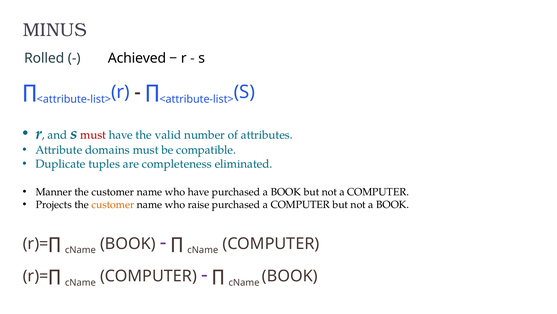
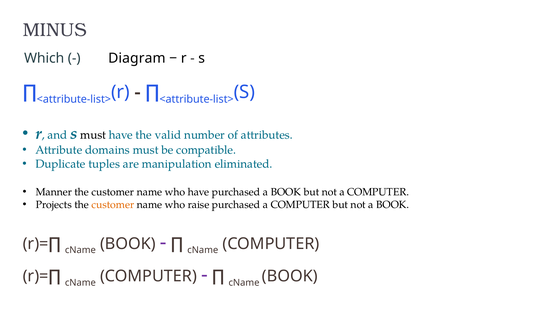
Rolled: Rolled -> Which
Achieved: Achieved -> Diagram
must at (93, 135) colour: red -> black
completeness: completeness -> manipulation
